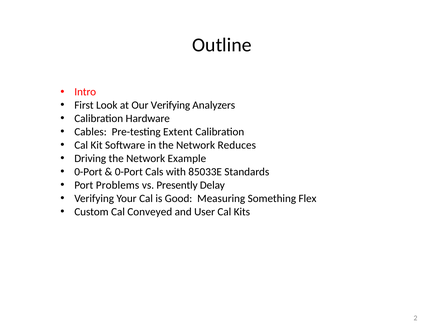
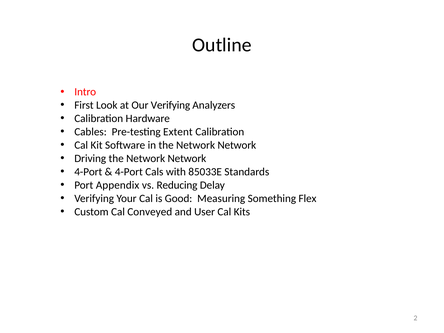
in the Network Reduces: Reduces -> Network
Driving the Network Example: Example -> Network
0-Port at (88, 172): 0-Port -> 4-Port
0-Port at (129, 172): 0-Port -> 4-Port
Problems: Problems -> Appendix
Presently: Presently -> Reducing
